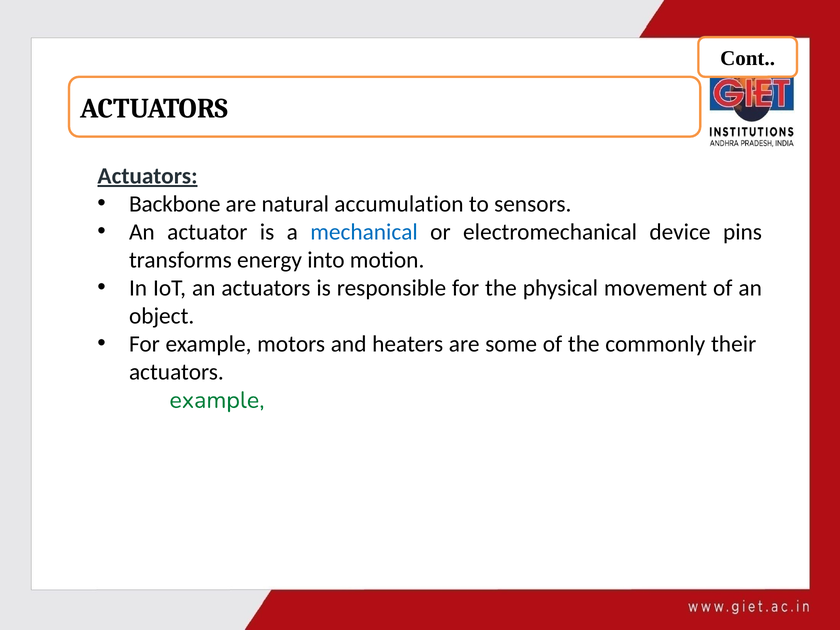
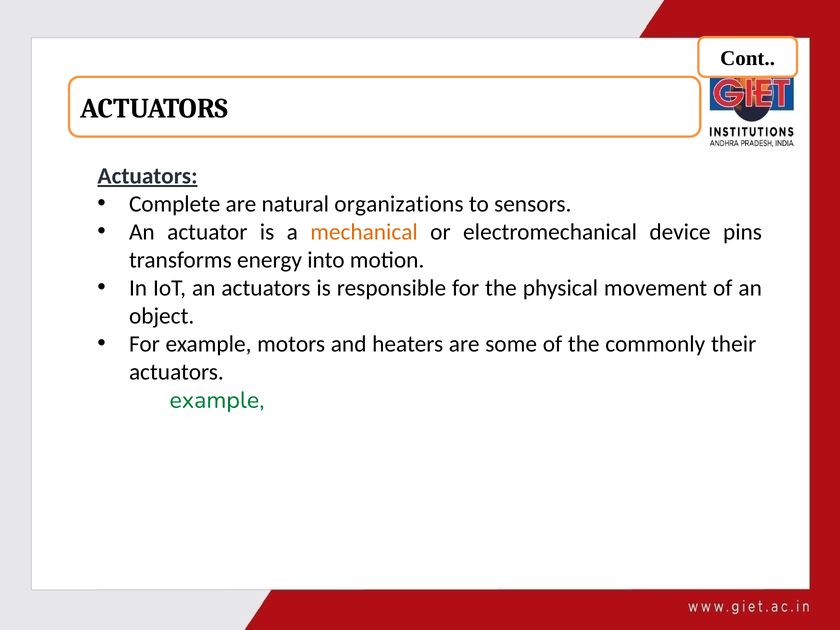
Backbone: Backbone -> Complete
accumulation: accumulation -> organizations
mechanical colour: blue -> orange
